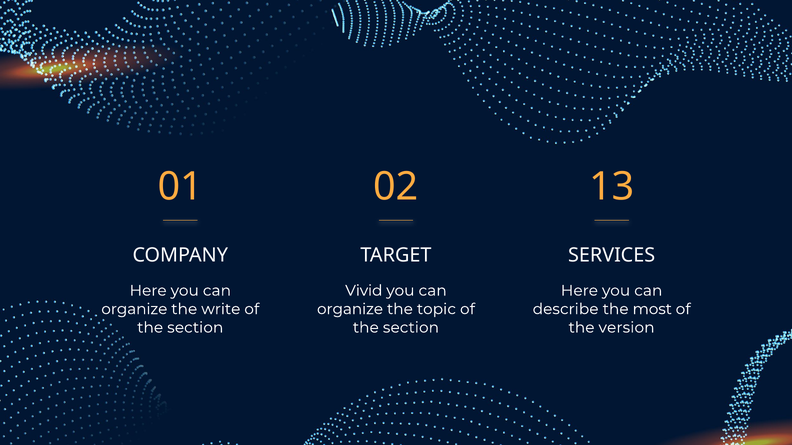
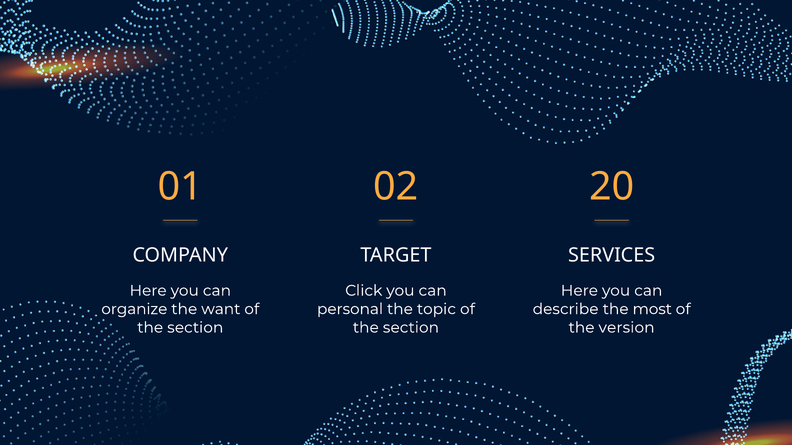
13: 13 -> 20
Vivid: Vivid -> Click
write: write -> want
organize at (350, 309): organize -> personal
